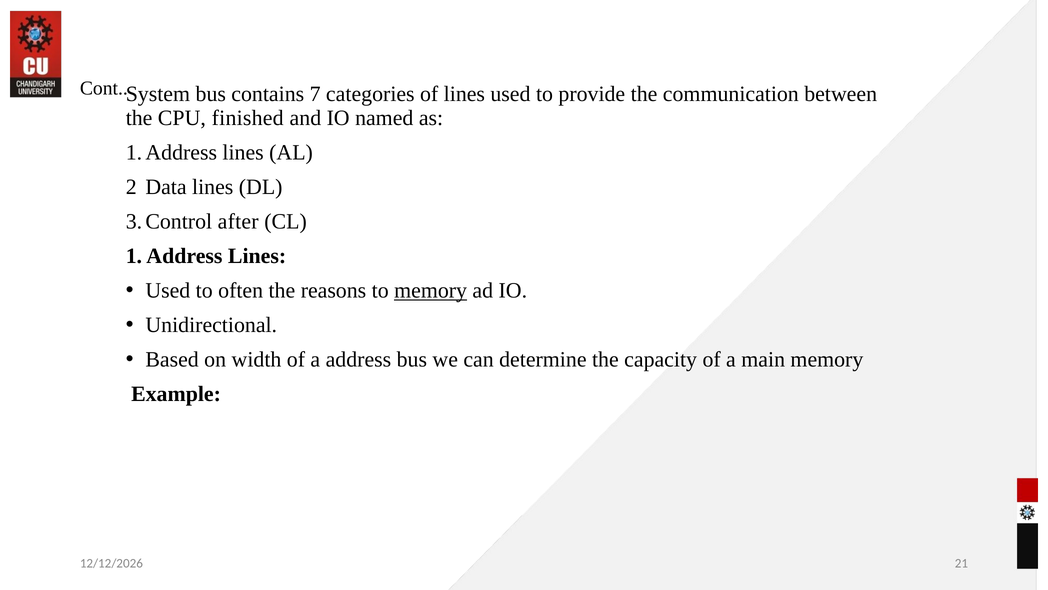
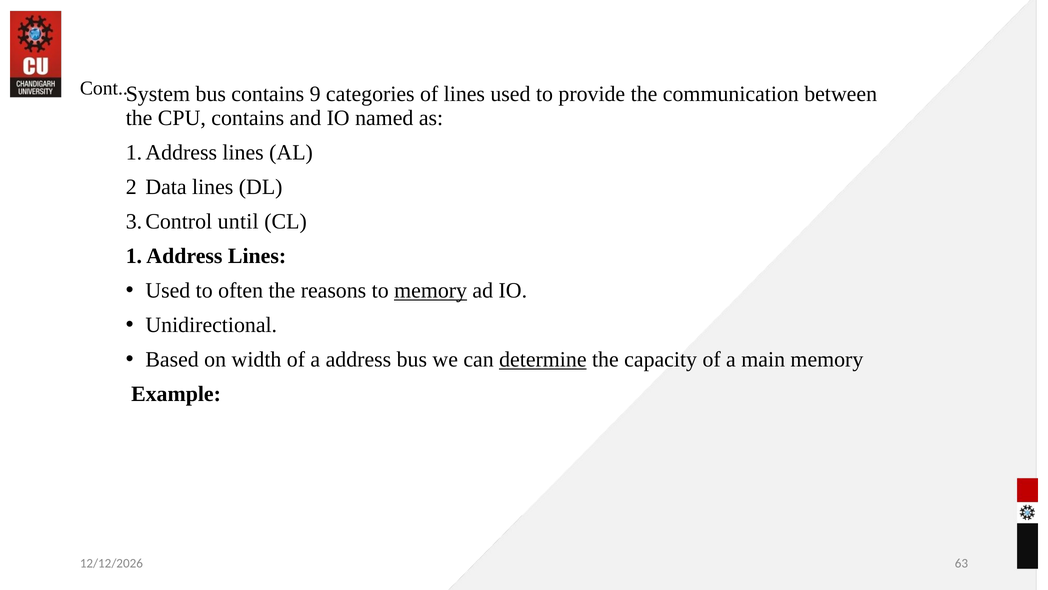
7: 7 -> 9
CPU finished: finished -> contains
after: after -> until
determine underline: none -> present
21: 21 -> 63
